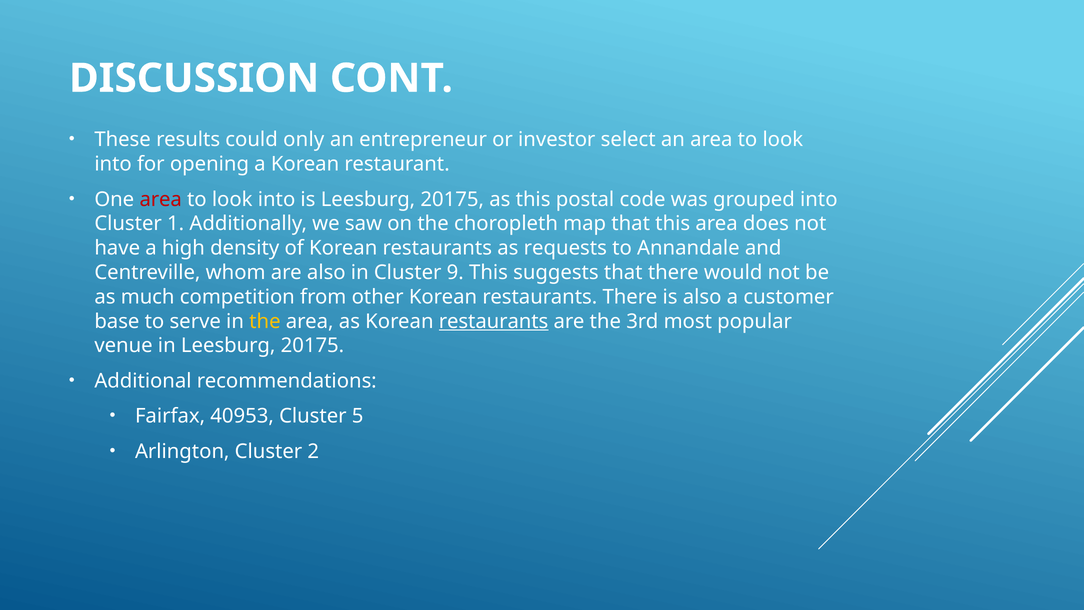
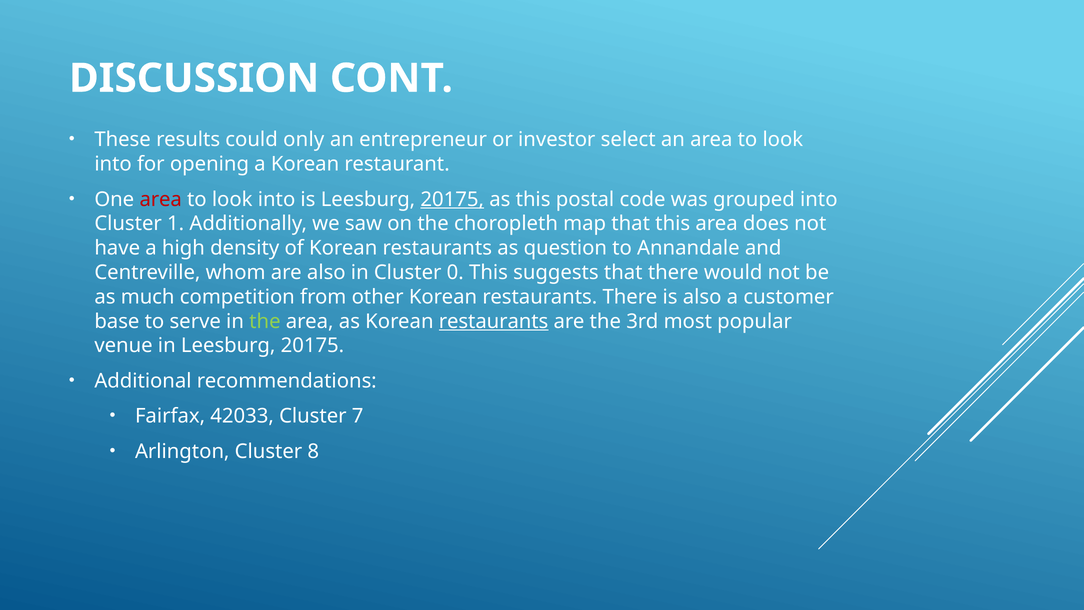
20175 at (452, 199) underline: none -> present
requests: requests -> question
9: 9 -> 0
the at (265, 321) colour: yellow -> light green
40953: 40953 -> 42033
5: 5 -> 7
2: 2 -> 8
